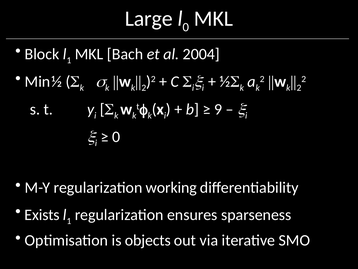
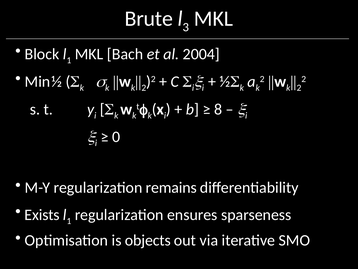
Large: Large -> Brute
0 at (186, 27): 0 -> 3
9: 9 -> 8
working: working -> remains
